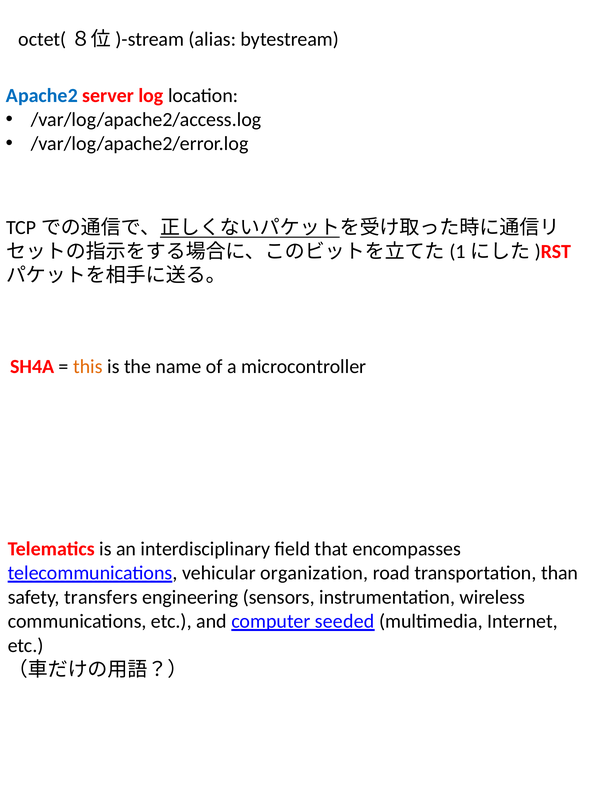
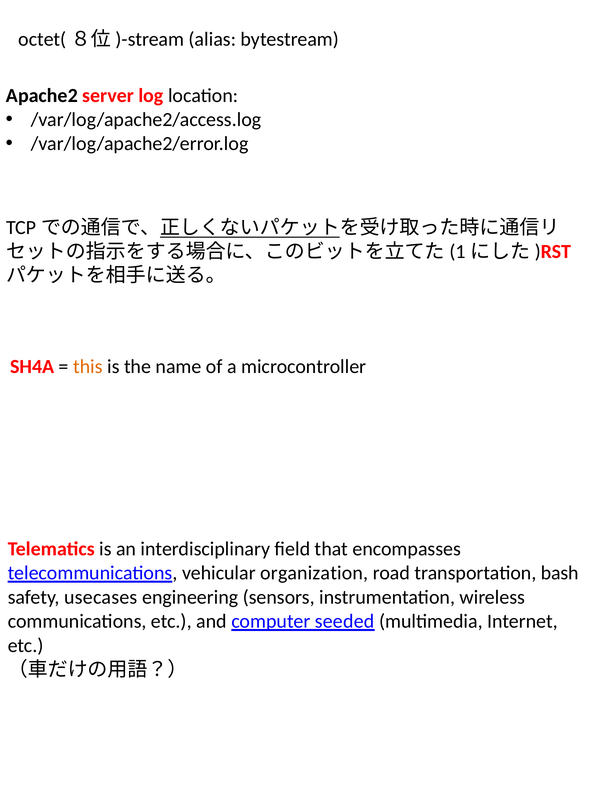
Apache2 colour: blue -> black
than: than -> bash
transfers: transfers -> usecases
